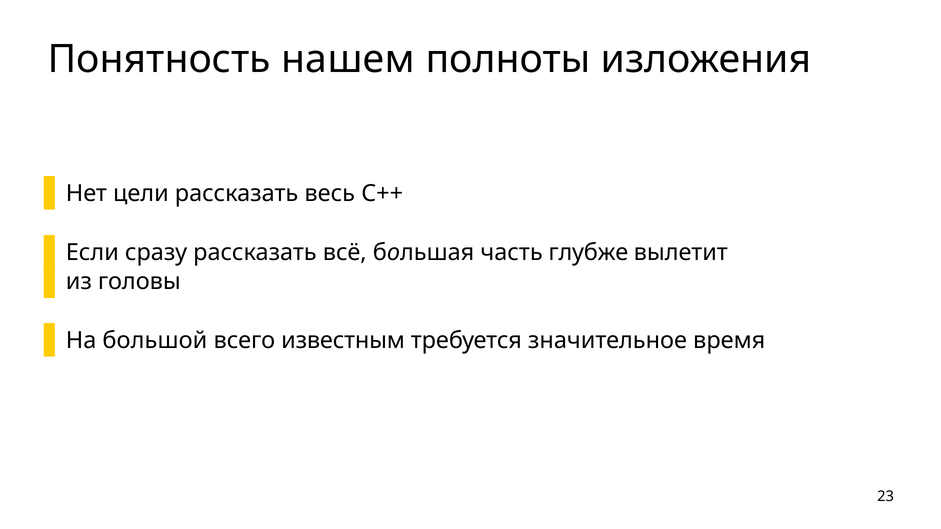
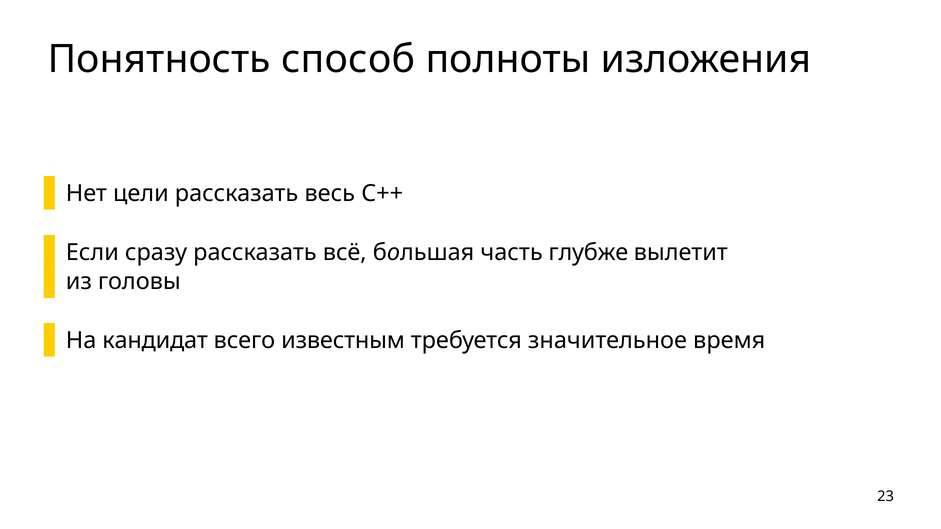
нашем: нашем -> способ
большой: большой -> кандидат
